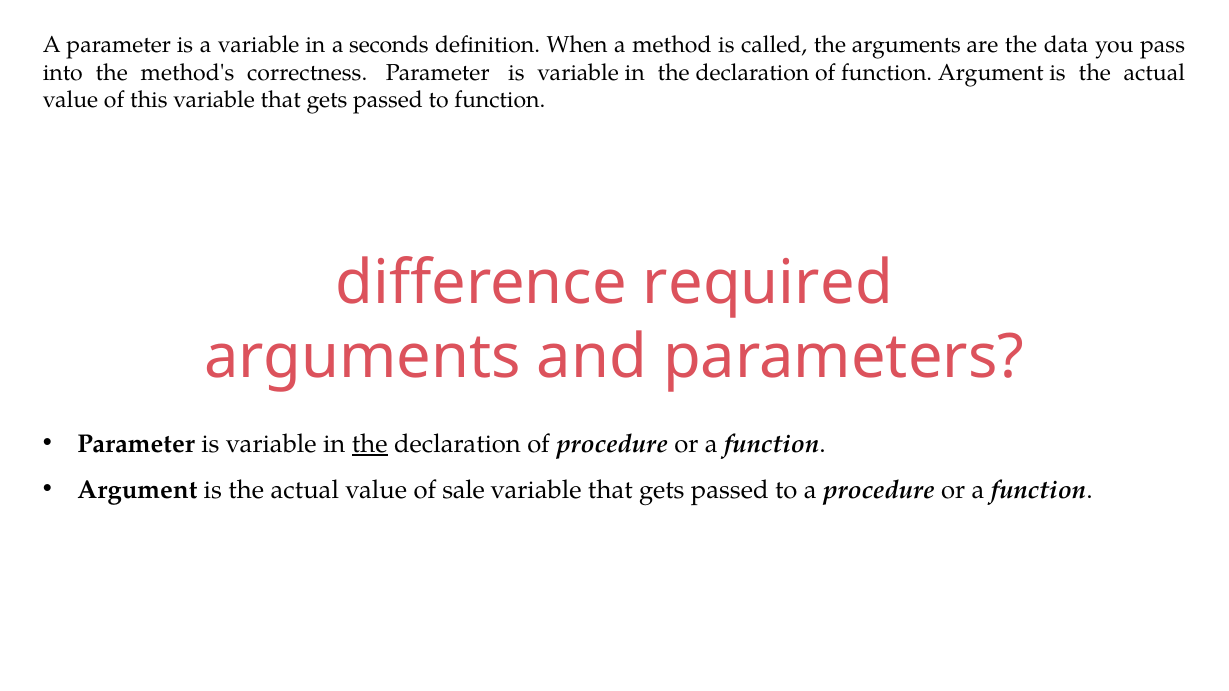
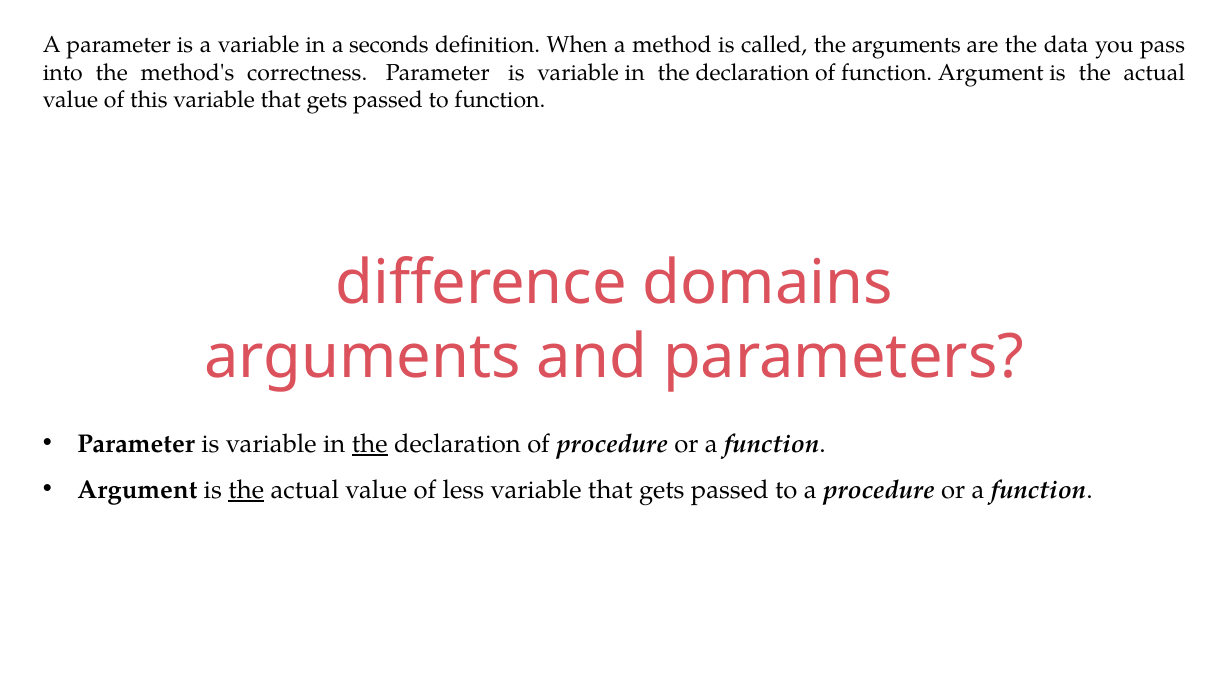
required: required -> domains
the at (246, 490) underline: none -> present
sale: sale -> less
